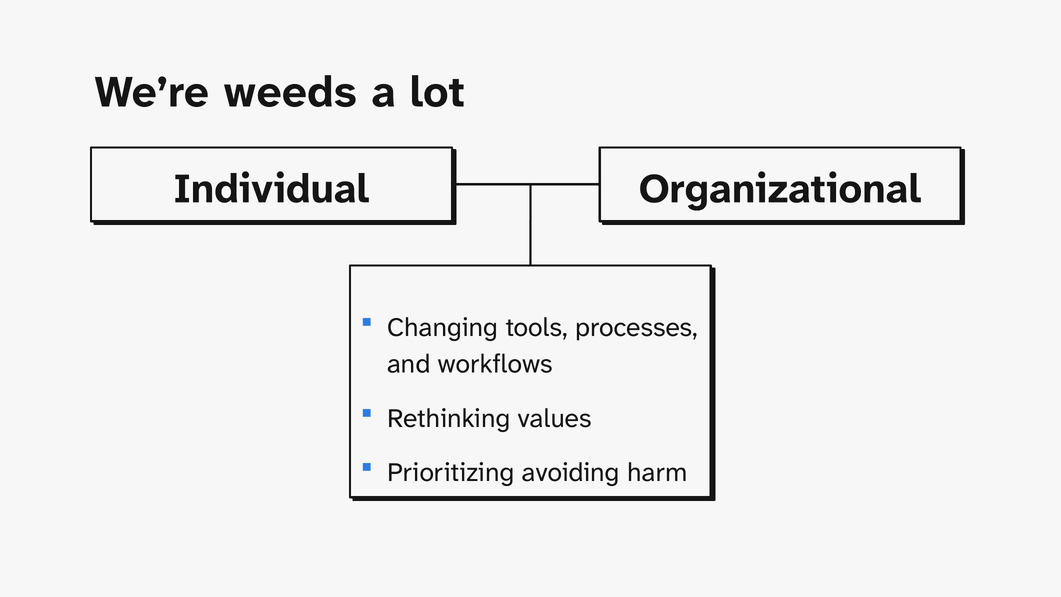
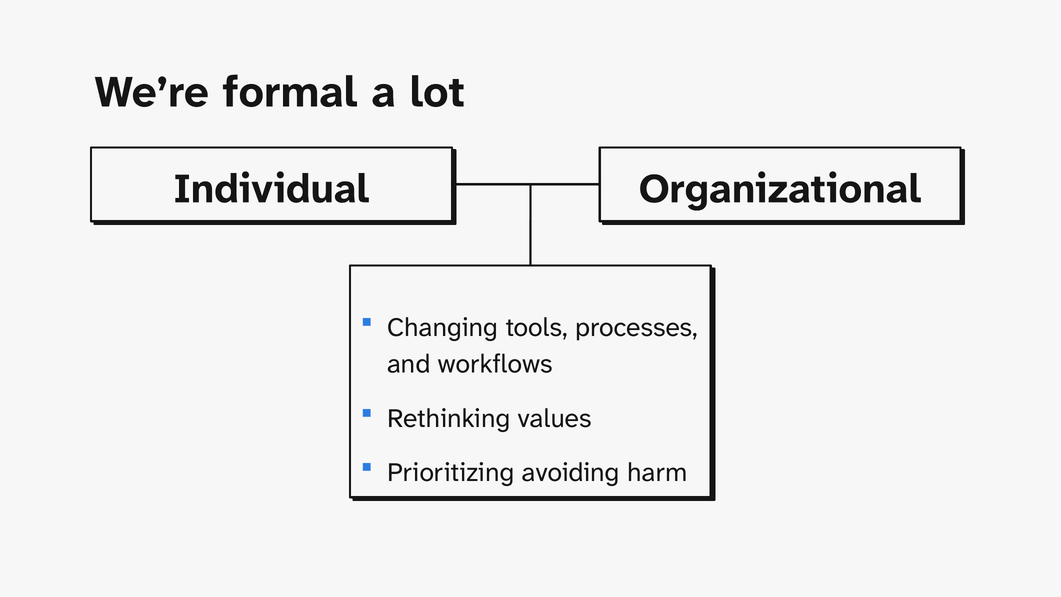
weeds: weeds -> formal
